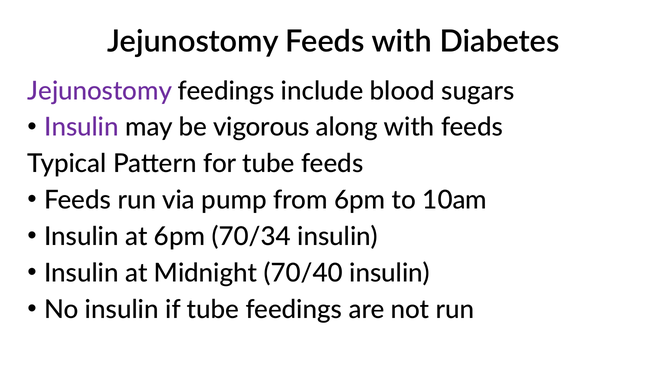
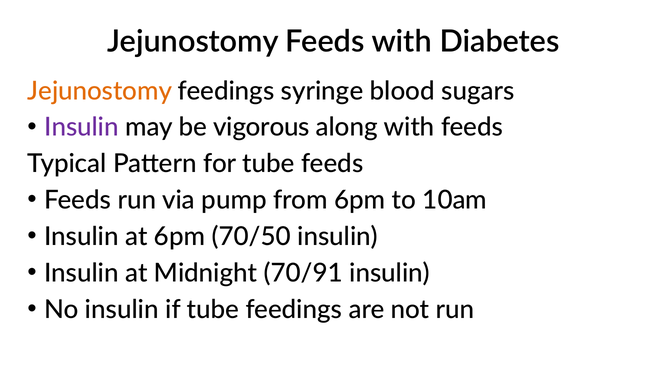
Jejunostomy at (100, 91) colour: purple -> orange
include: include -> syringe
70/34: 70/34 -> 70/50
70/40: 70/40 -> 70/91
